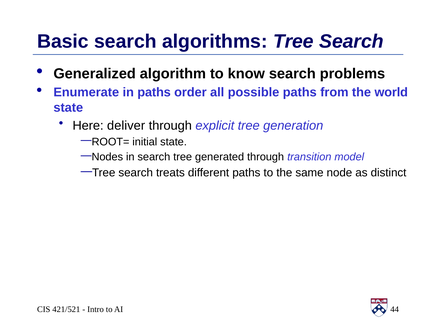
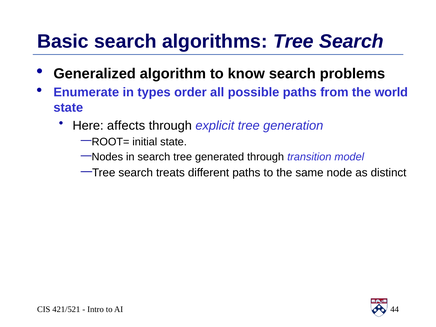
in paths: paths -> types
deliver: deliver -> affects
